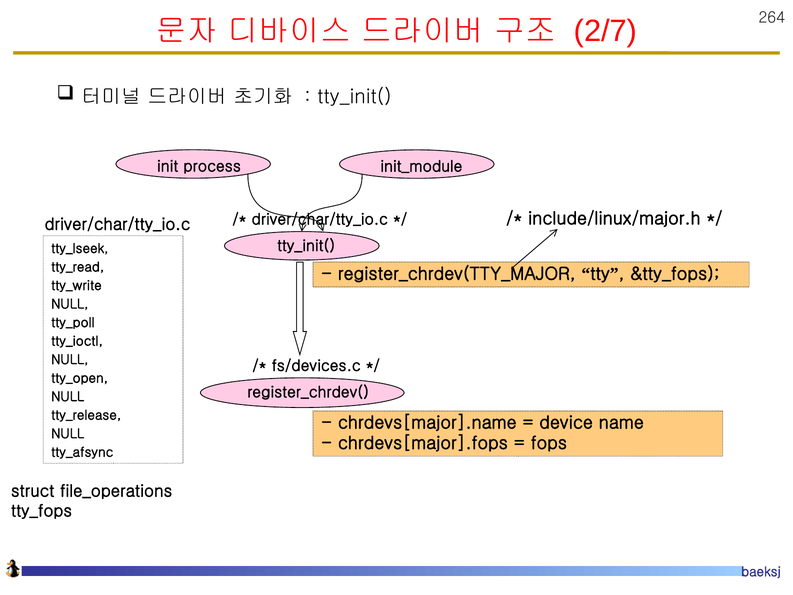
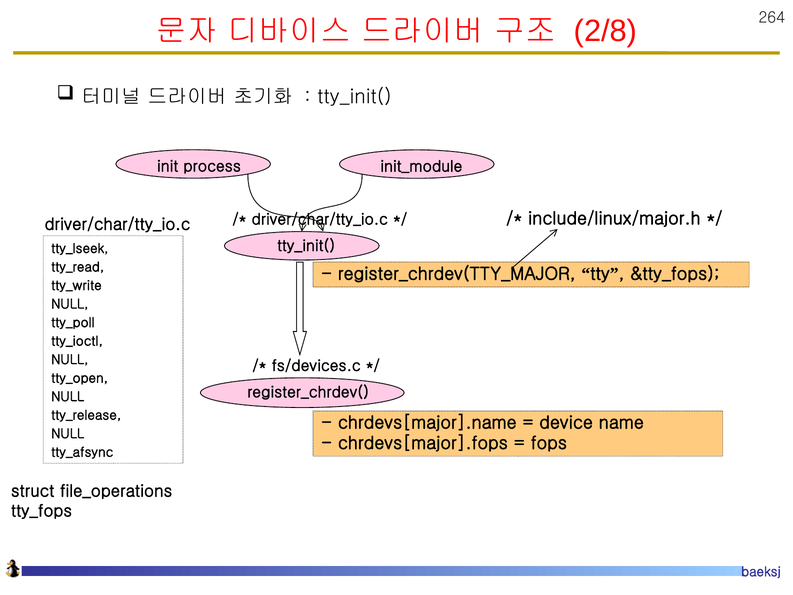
2/7: 2/7 -> 2/8
